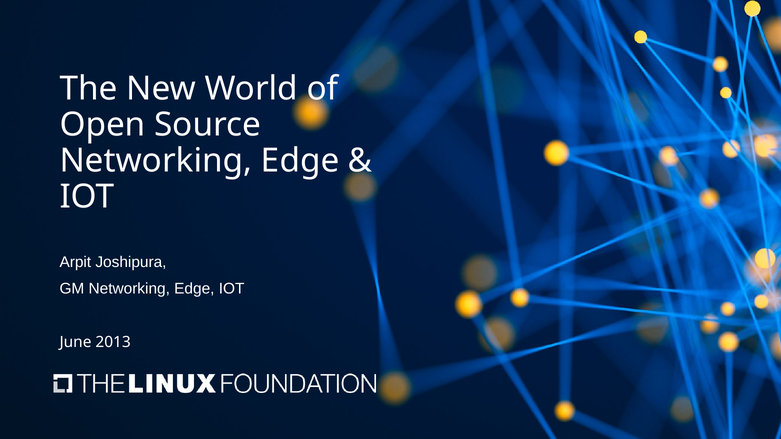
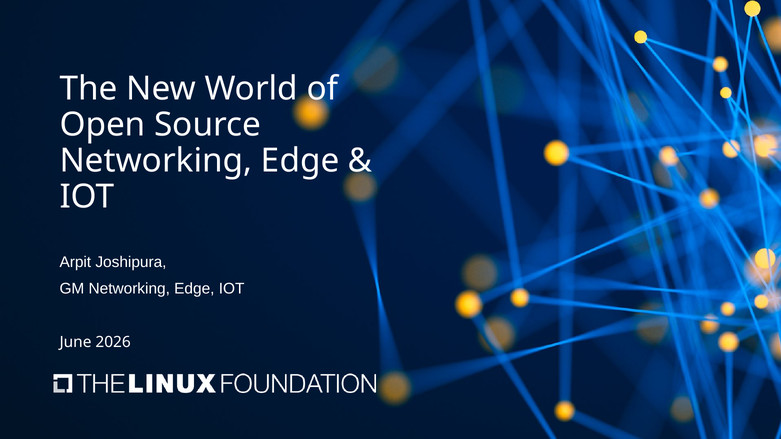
2013: 2013 -> 2026
